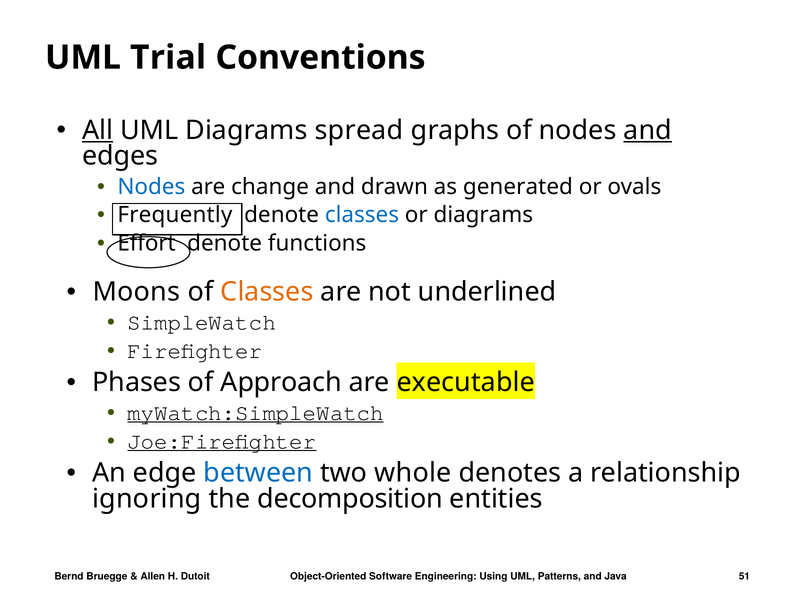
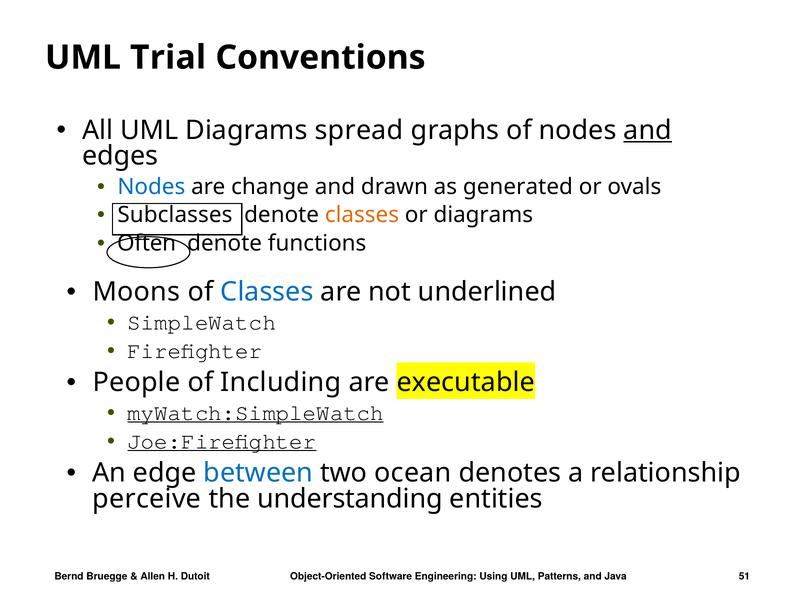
All underline: present -> none
Frequently: Frequently -> Subclasses
classes at (362, 215) colour: blue -> orange
Effort: Effort -> Often
Classes at (267, 292) colour: orange -> blue
Phases: Phases -> People
Approach: Approach -> Including
whole: whole -> ocean
ignoring: ignoring -> perceive
decomposition: decomposition -> understanding
